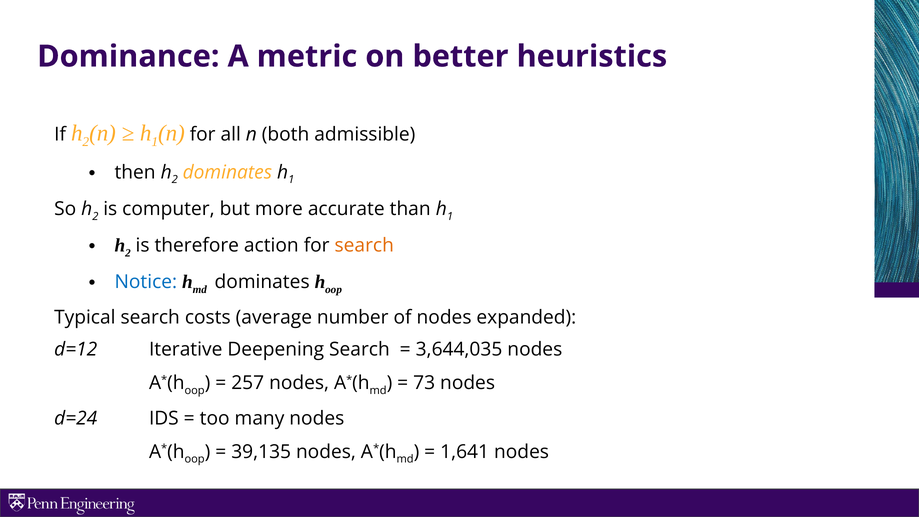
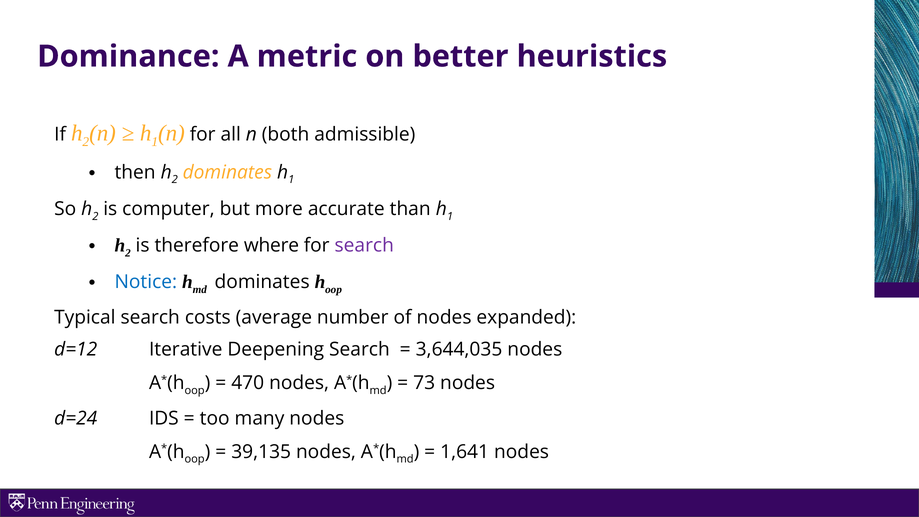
action: action -> where
search at (364, 245) colour: orange -> purple
257: 257 -> 470
